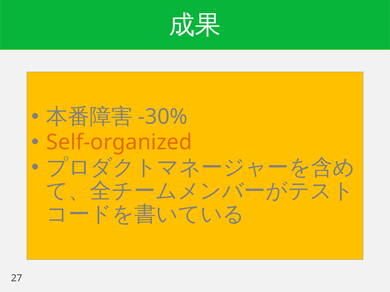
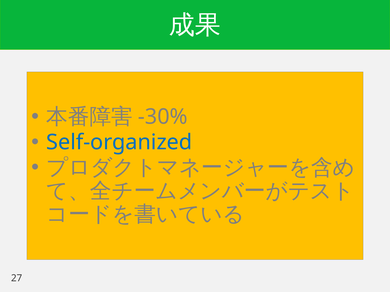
Self-organized colour: orange -> blue
